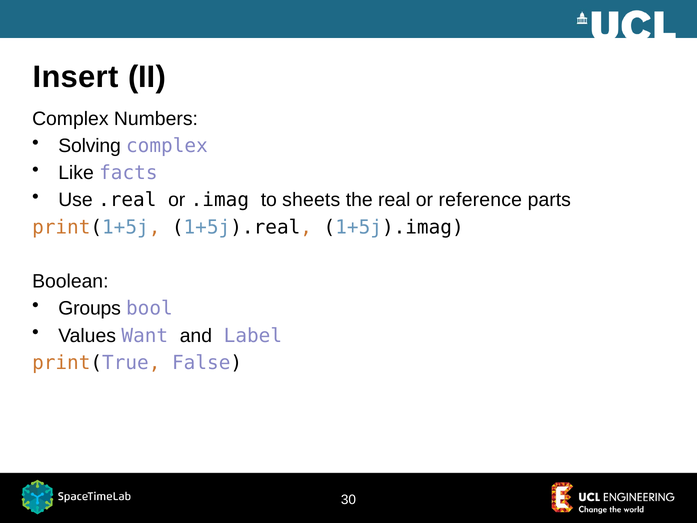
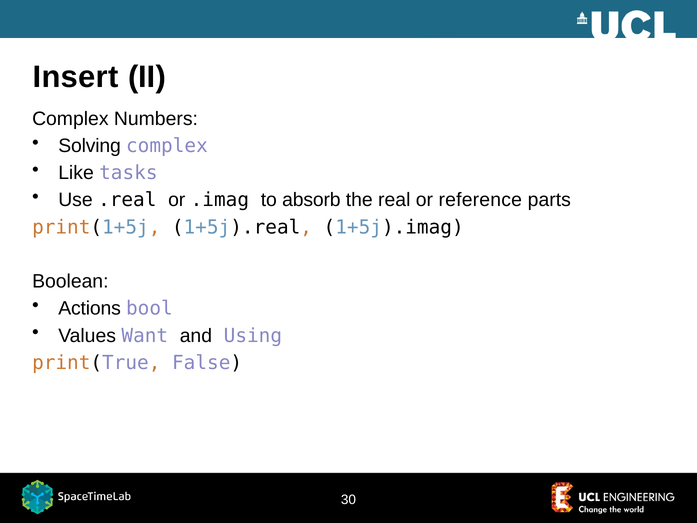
facts: facts -> tasks
sheets: sheets -> absorb
Groups: Groups -> Actions
Label: Label -> Using
